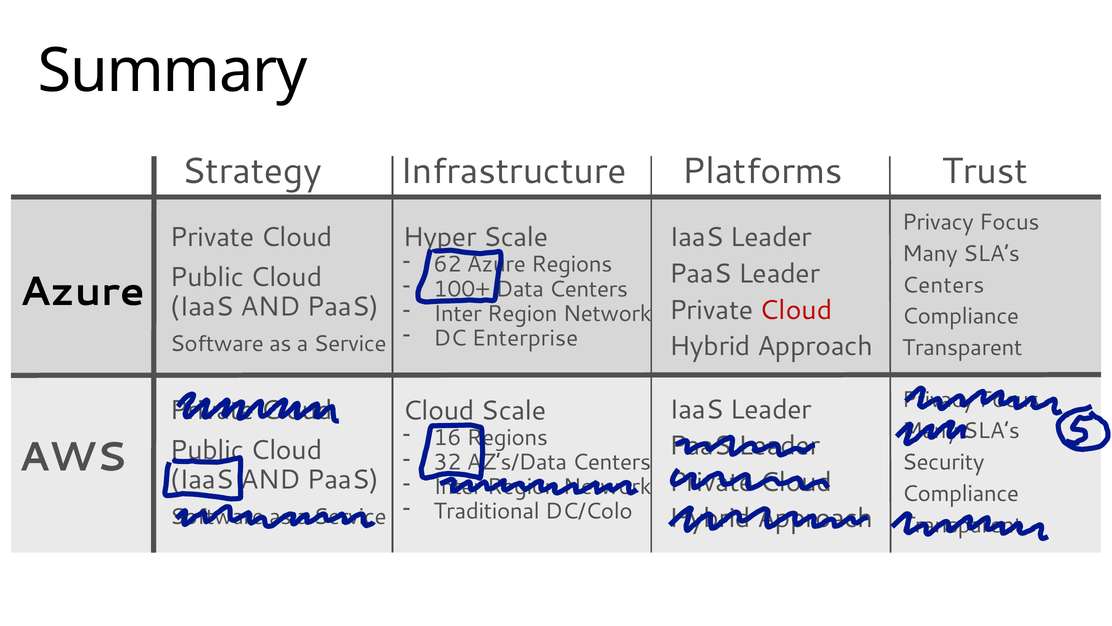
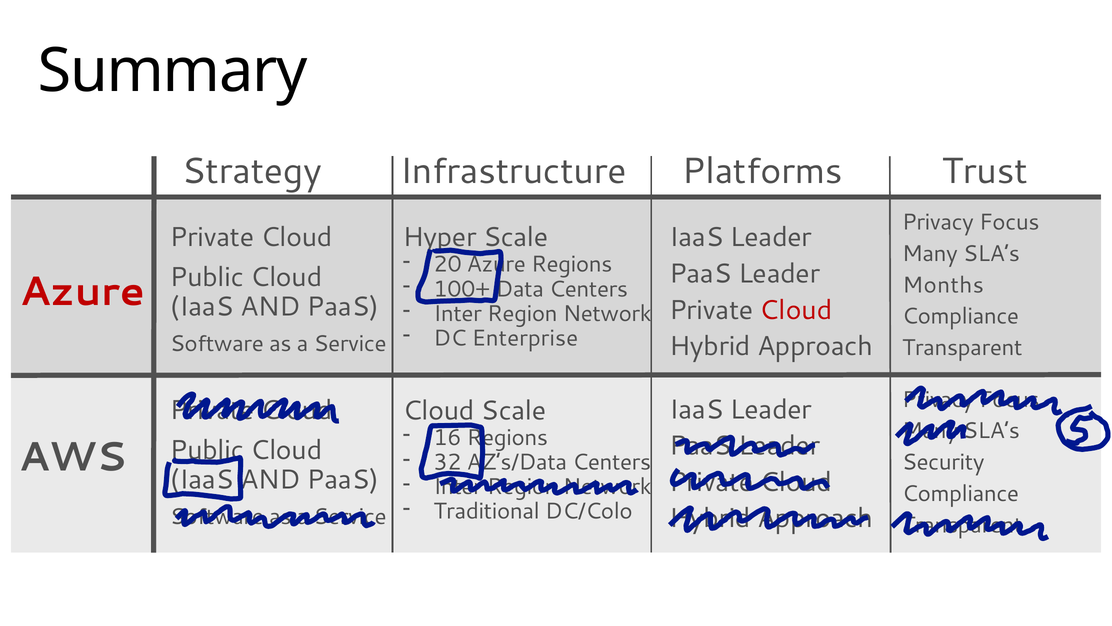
62: 62 -> 20
Azure at (82, 291) colour: black -> red
Centers at (943, 285): Centers -> Months
